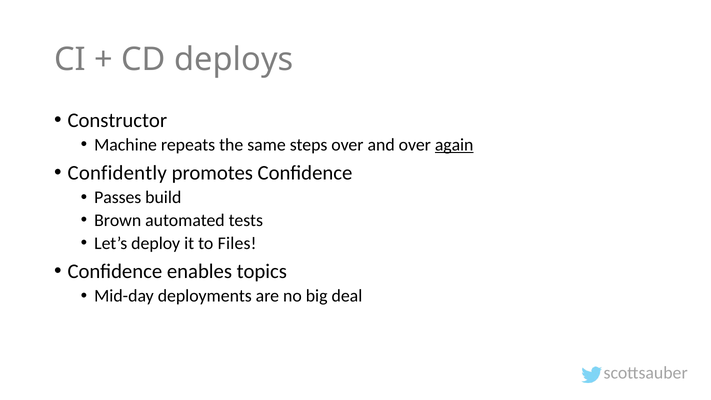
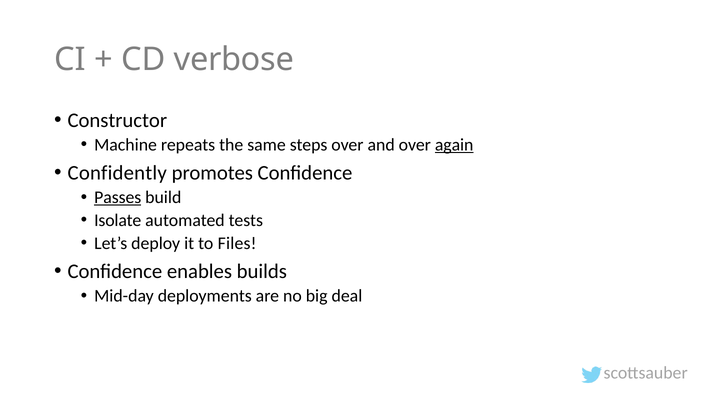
deploys: deploys -> verbose
Passes underline: none -> present
Brown: Brown -> Isolate
topics: topics -> builds
